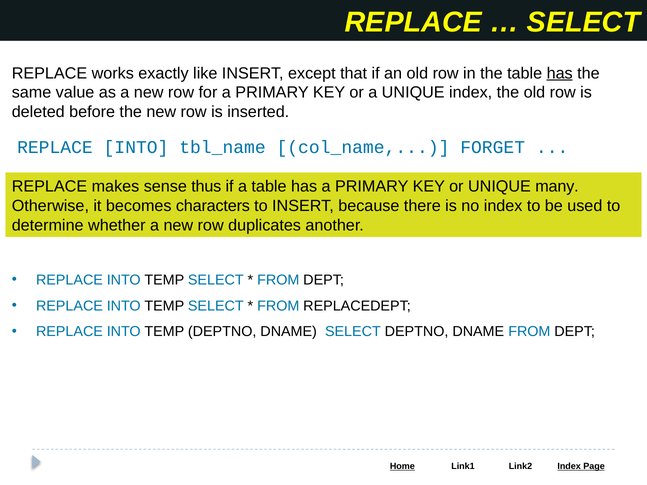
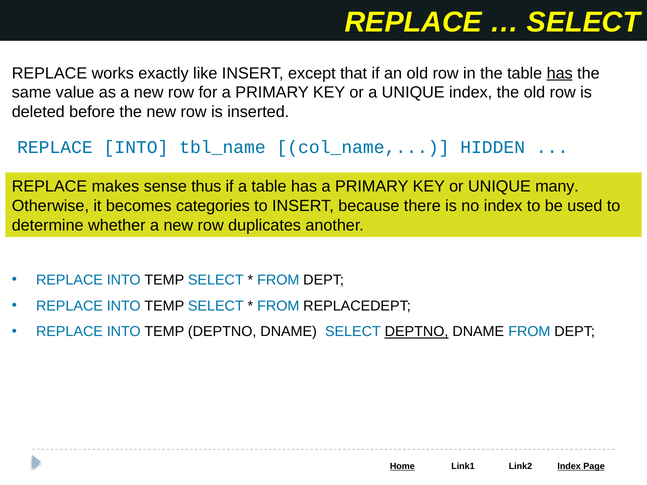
FORGET: FORGET -> HIDDEN
characters: characters -> categories
DEPTNO at (417, 332) underline: none -> present
